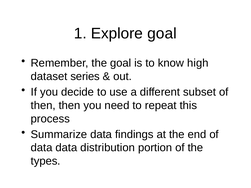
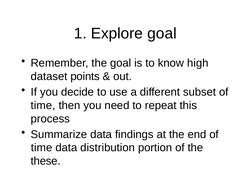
series: series -> points
then at (43, 106): then -> time
data at (42, 148): data -> time
types: types -> these
